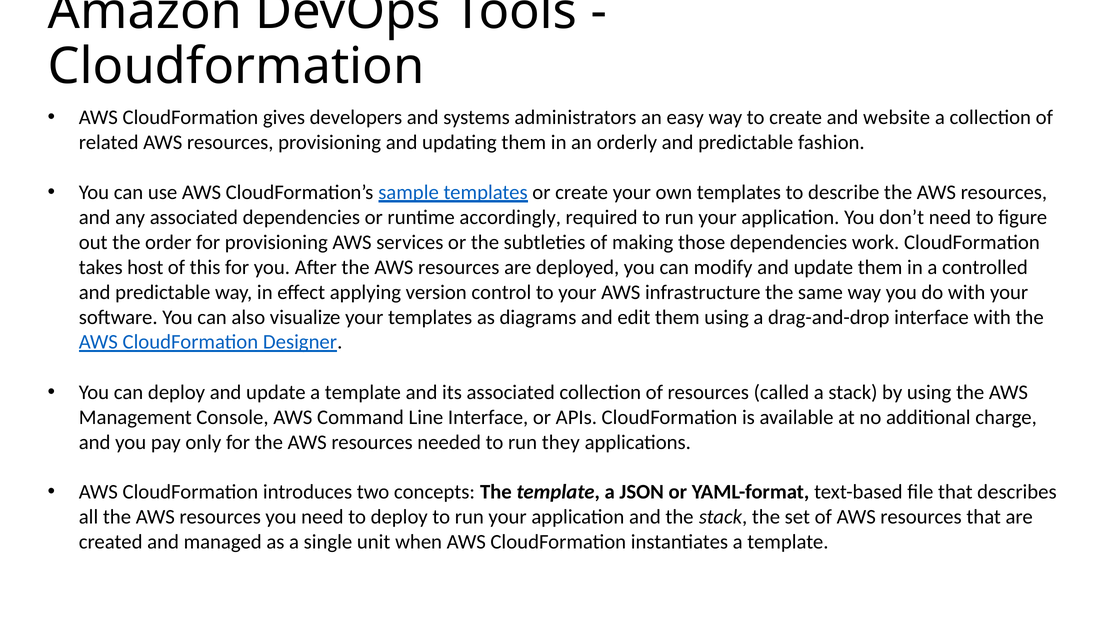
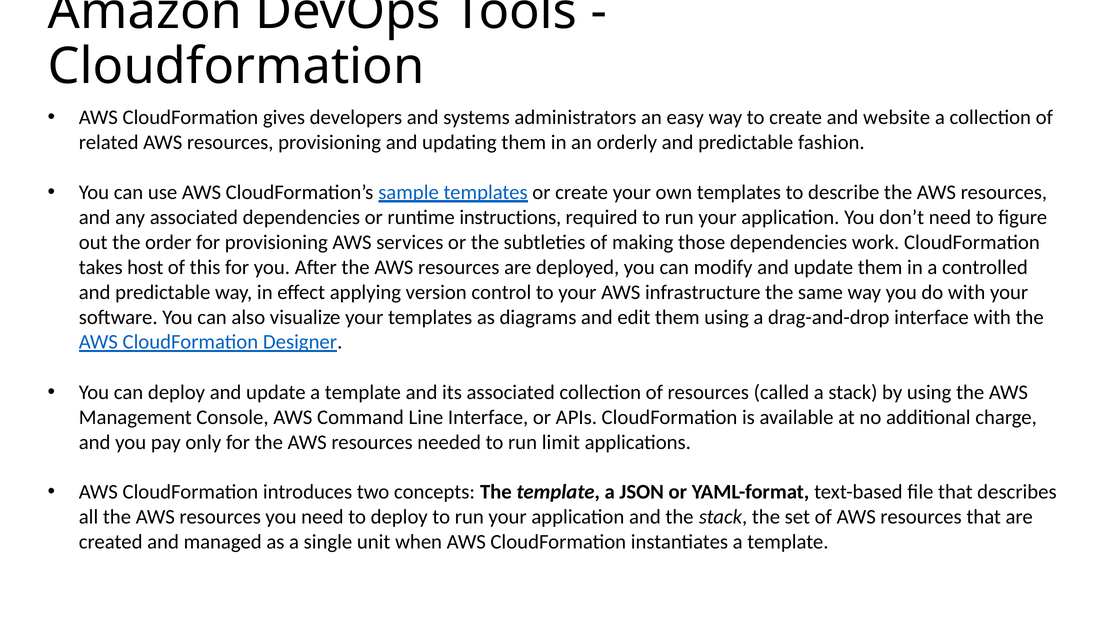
accordingly: accordingly -> instructions
they: they -> limit
